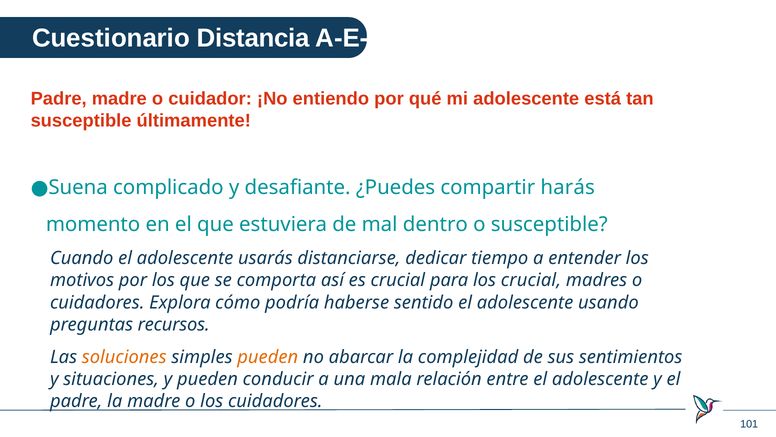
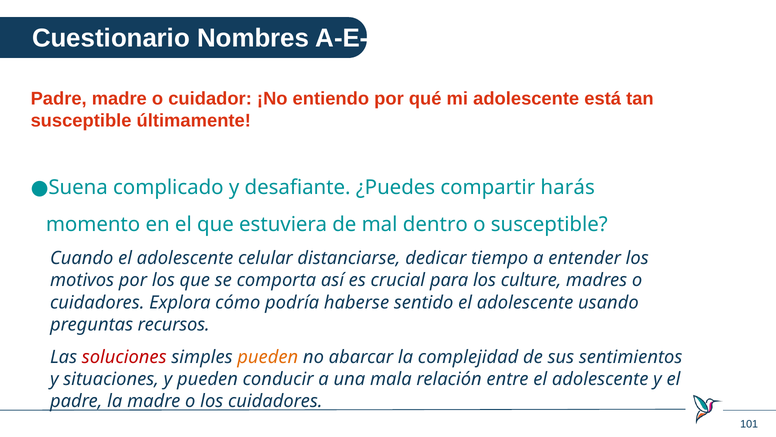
Distancia: Distancia -> Nombres
usarás: usarás -> celular
los crucial: crucial -> culture
soluciones colour: orange -> red
